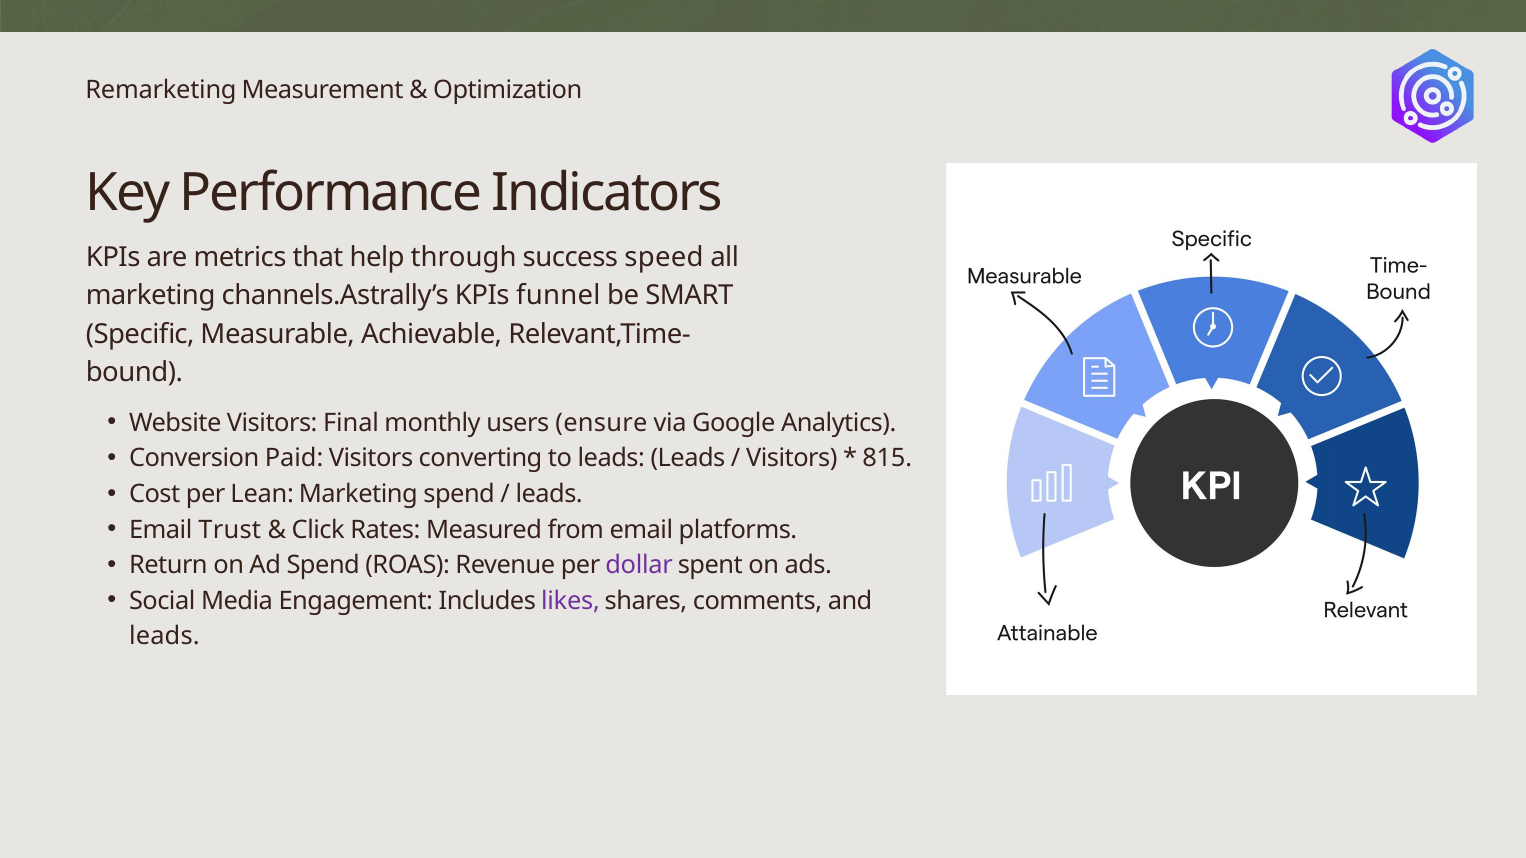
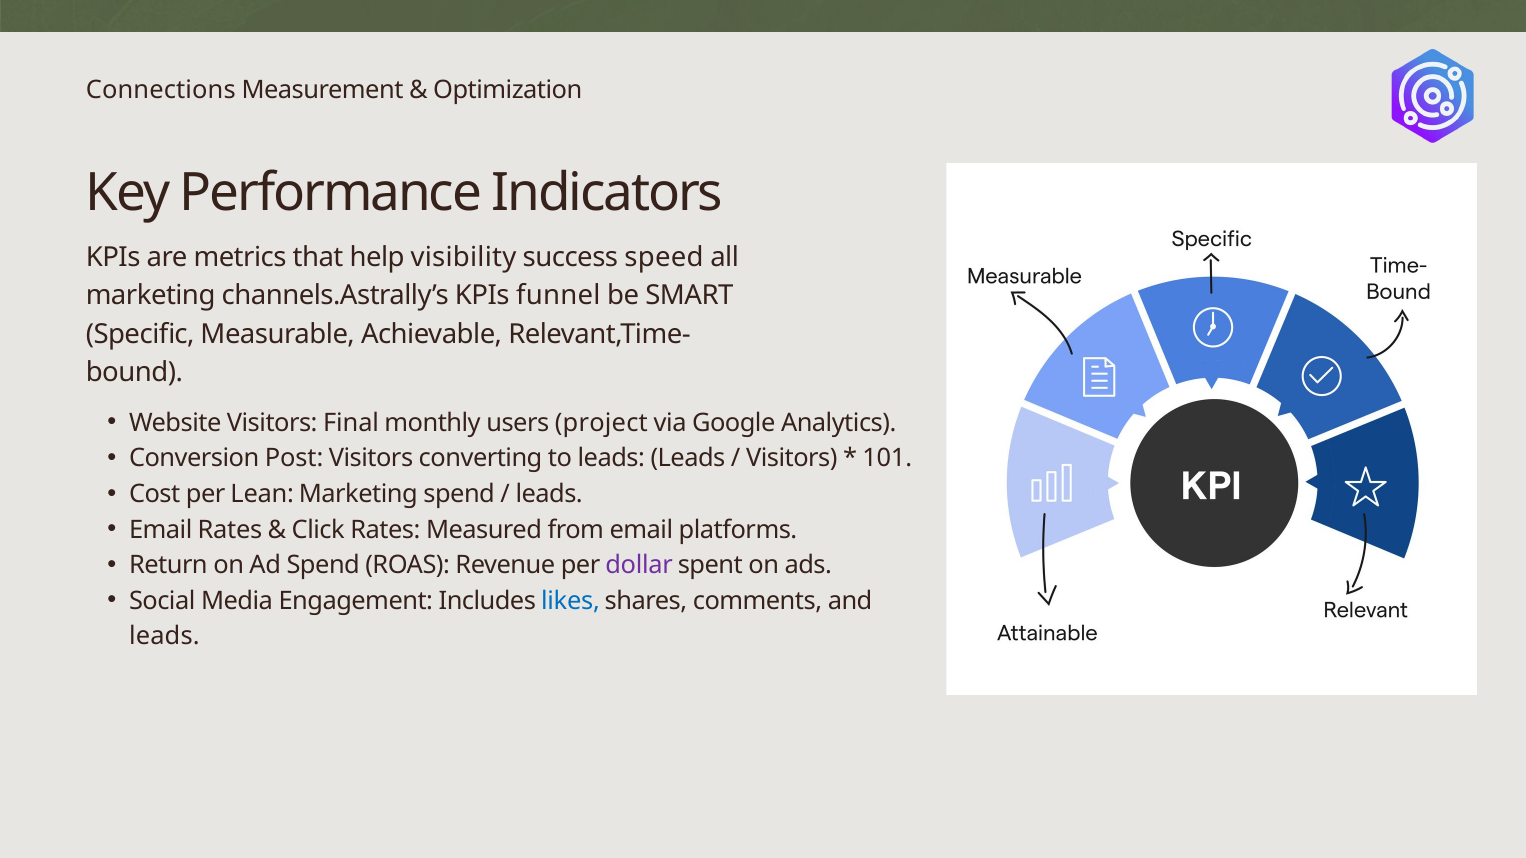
Remarketing: Remarketing -> Connections
through: through -> visibility
ensure: ensure -> project
Paid: Paid -> Post
815: 815 -> 101
Email Trust: Trust -> Rates
likes colour: purple -> blue
